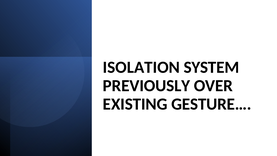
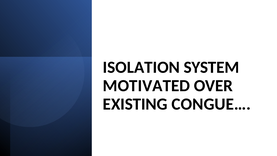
PREVIOUSLY: PREVIOUSLY -> MOTIVATED
GESTURE…: GESTURE… -> CONGUE…
